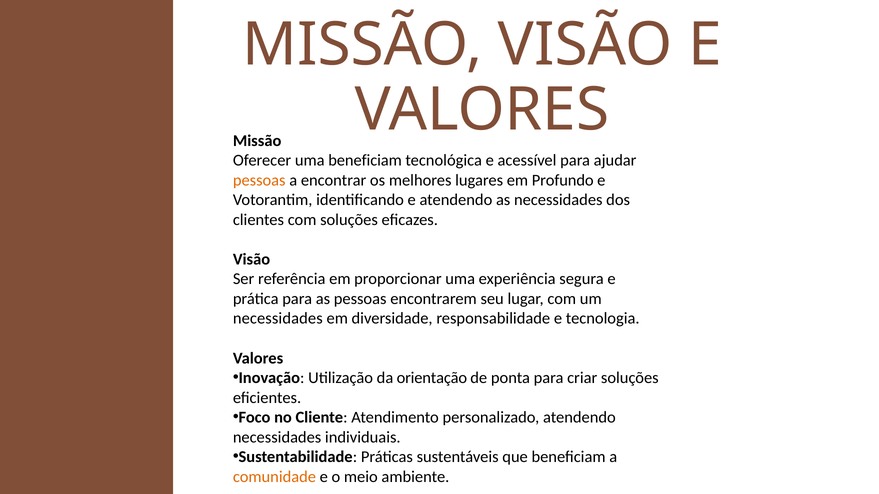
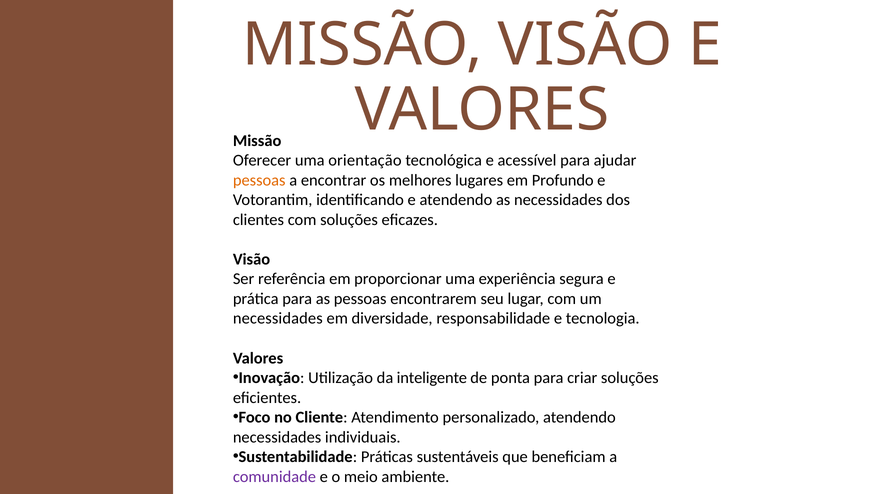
uma beneficiam: beneficiam -> orientação
orientação: orientação -> inteligente
comunidade colour: orange -> purple
